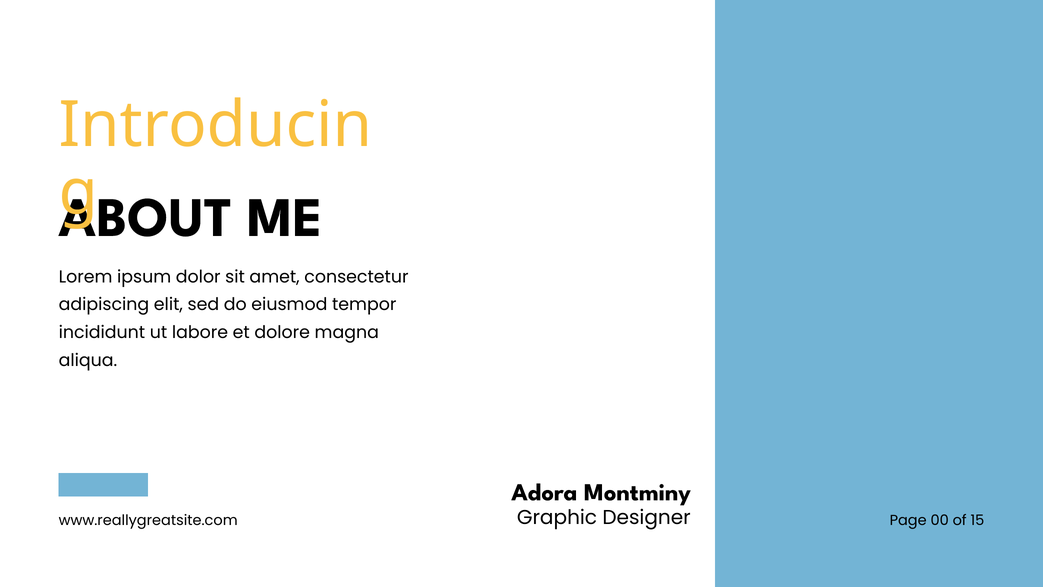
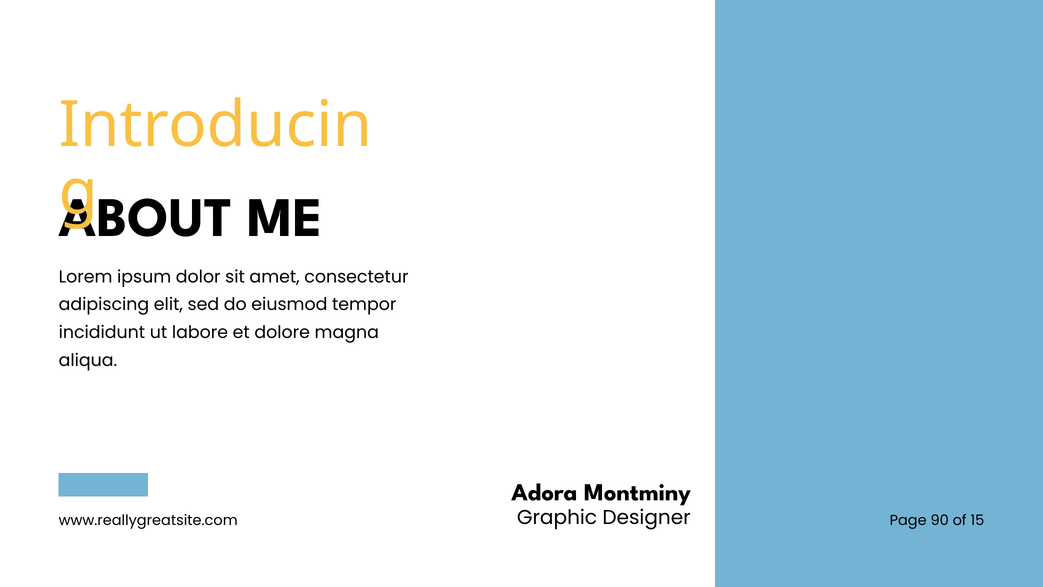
00: 00 -> 90
